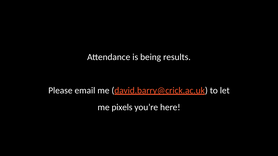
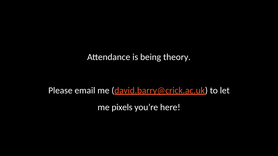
results: results -> theory
